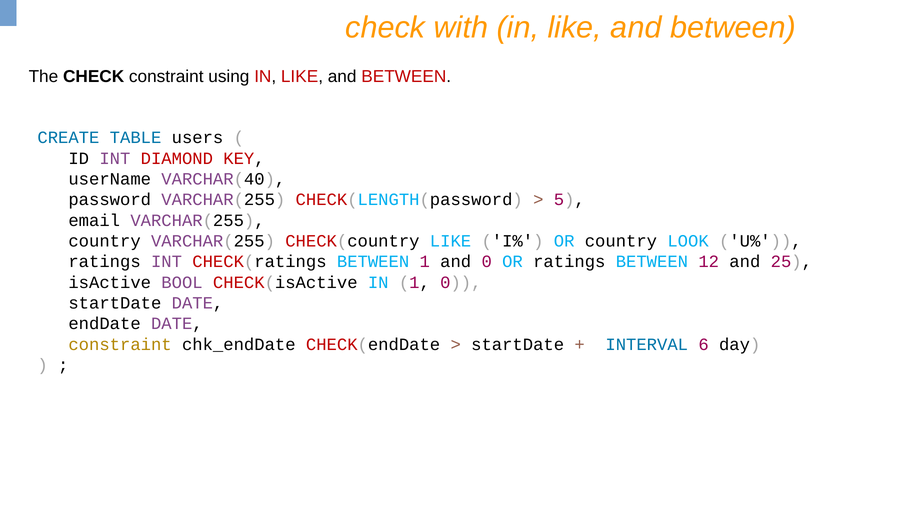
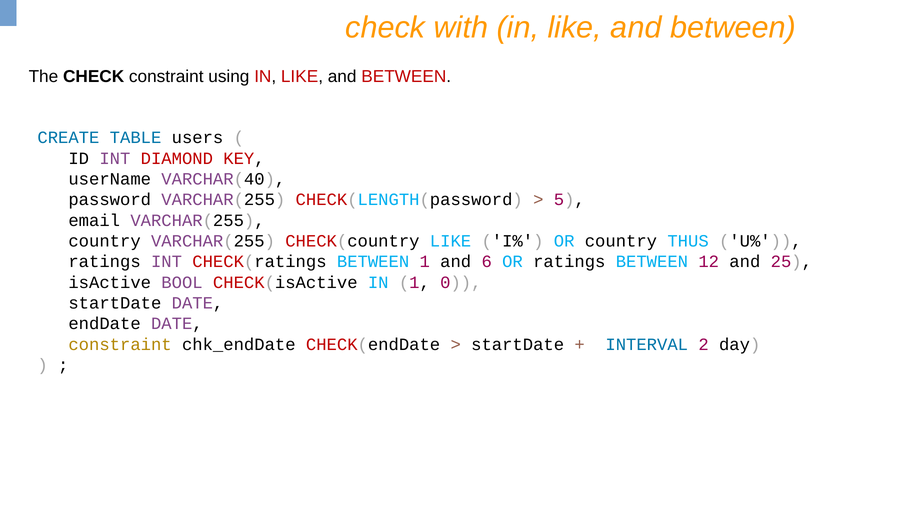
LOOK: LOOK -> THUS
and 0: 0 -> 6
6: 6 -> 2
